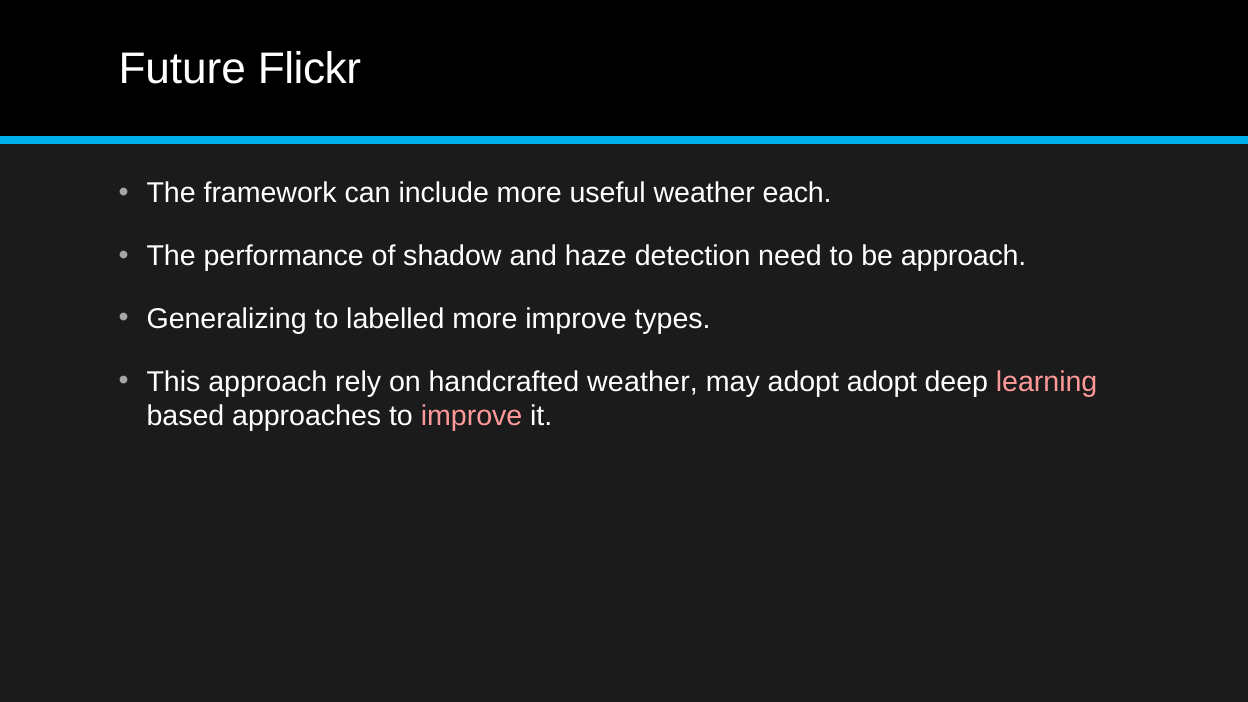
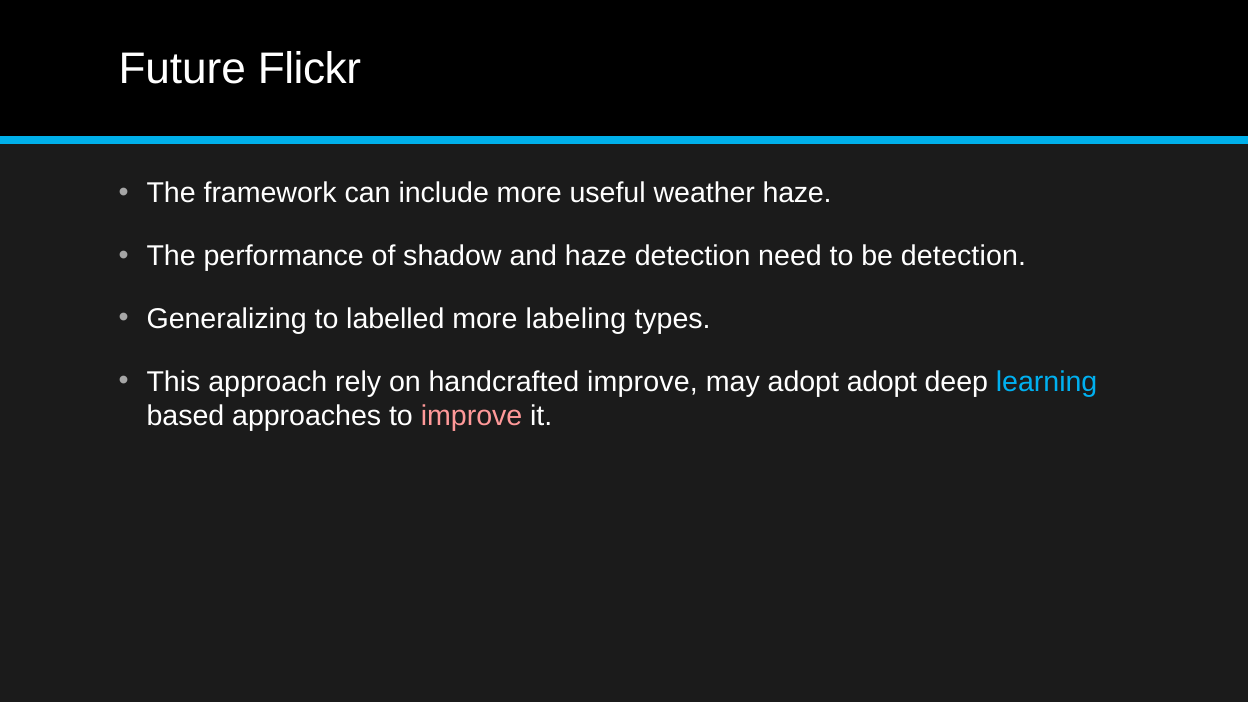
weather each: each -> haze
be approach: approach -> detection
more improve: improve -> labeling
handcrafted weather: weather -> improve
learning colour: pink -> light blue
